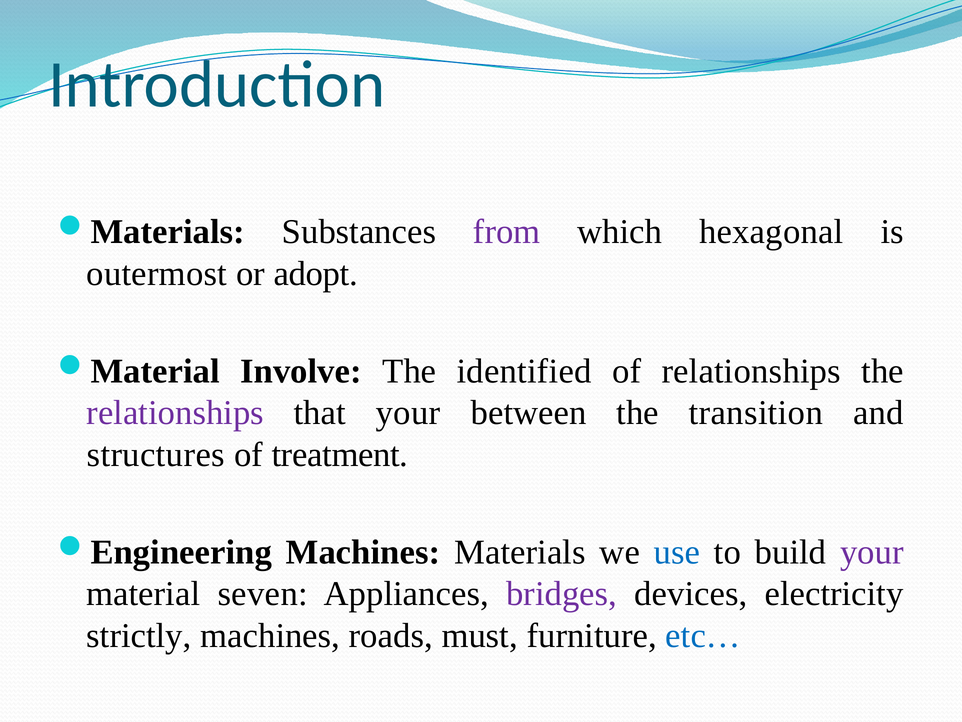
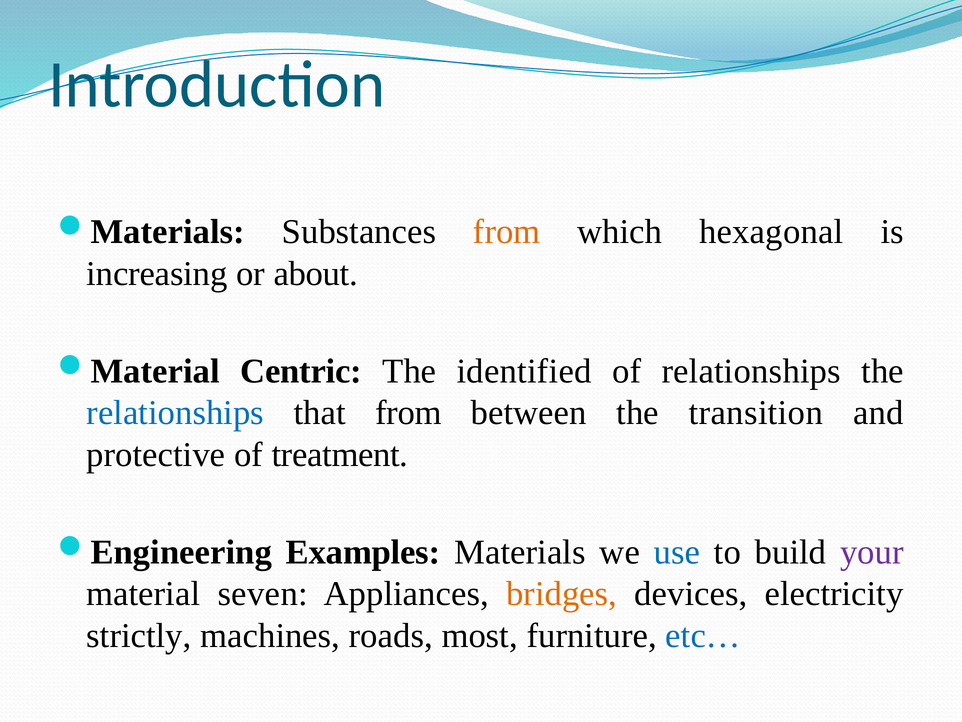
from at (507, 232) colour: purple -> orange
outermost: outermost -> increasing
adopt: adopt -> about
Involve: Involve -> Centric
relationships at (175, 413) colour: purple -> blue
that your: your -> from
structures: structures -> protective
Machines at (363, 552): Machines -> Examples
bridges colour: purple -> orange
must: must -> most
